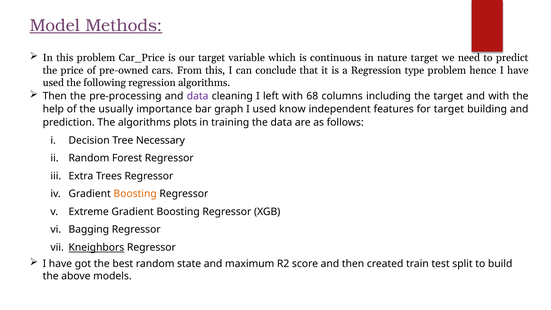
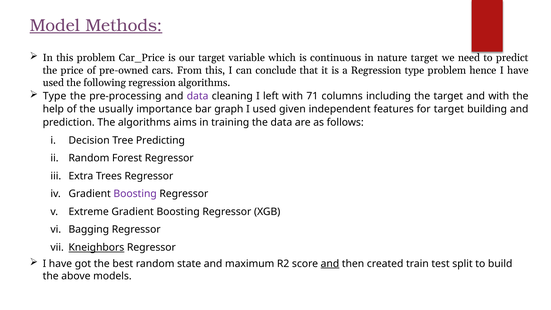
Then at (55, 96): Then -> Type
68: 68 -> 71
know: know -> given
plots: plots -> aims
Necessary: Necessary -> Predicting
Boosting at (135, 194) colour: orange -> purple
and at (330, 264) underline: none -> present
